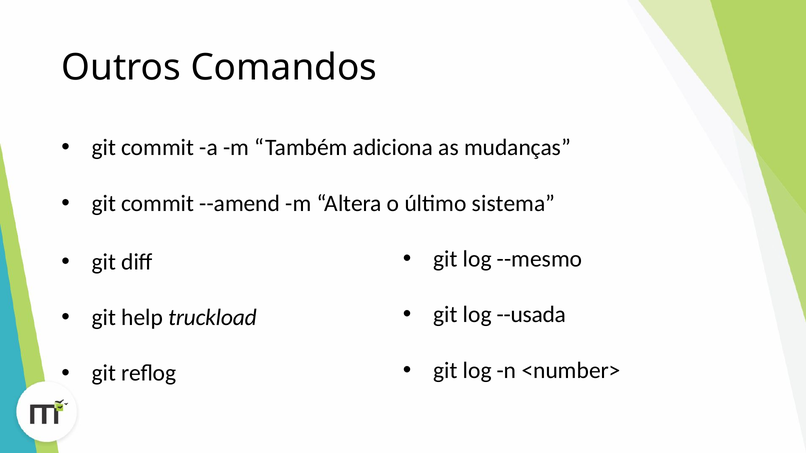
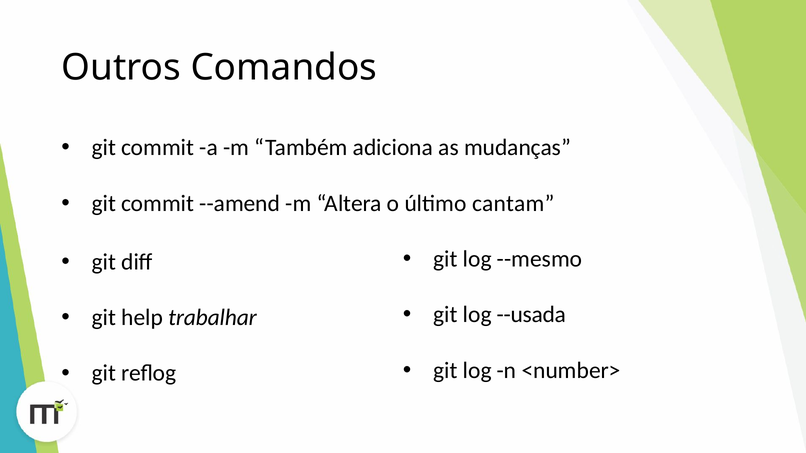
sistema: sistema -> cantam
truckload: truckload -> trabalhar
